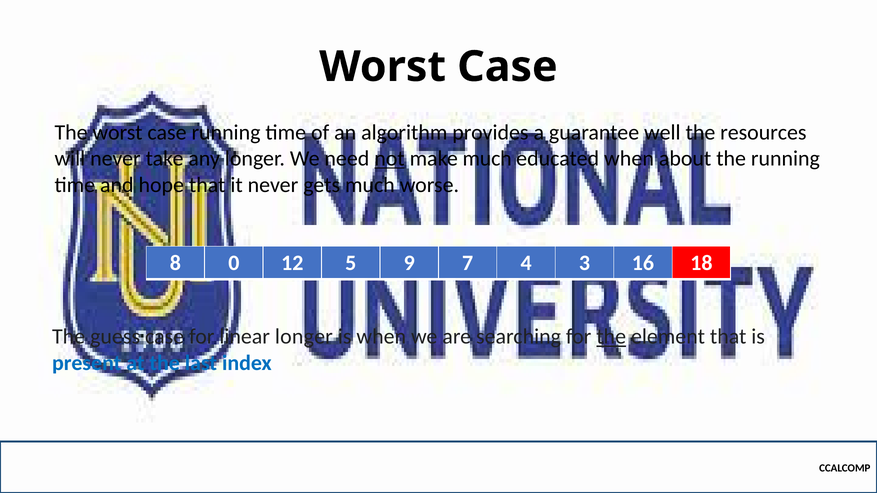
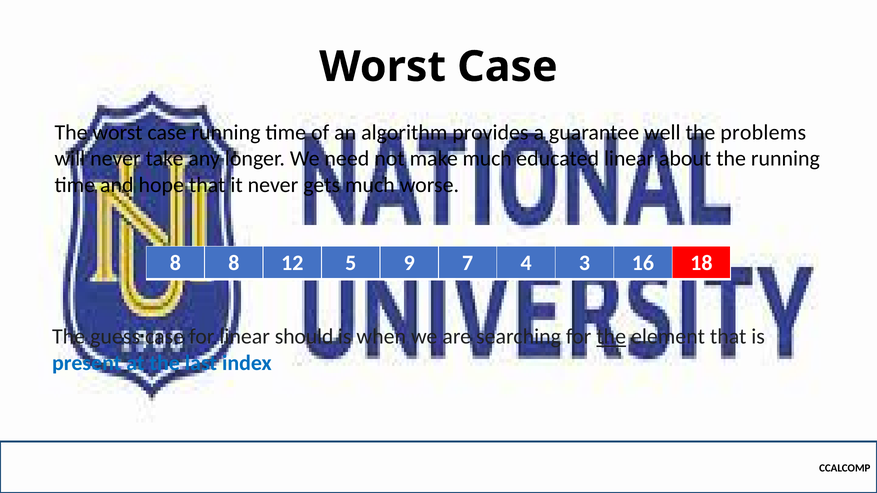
resources: resources -> problems
not underline: present -> none
educated when: when -> linear
8 0: 0 -> 8
linear longer: longer -> should
